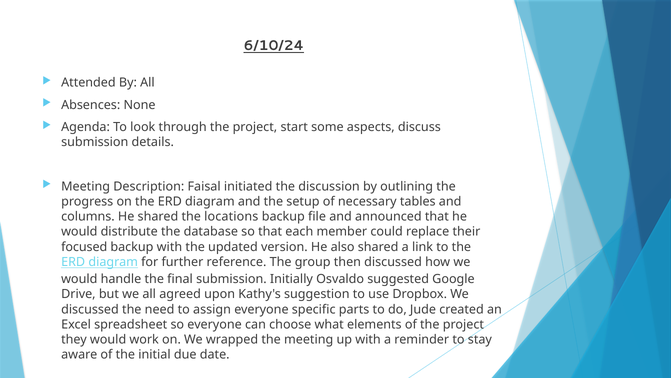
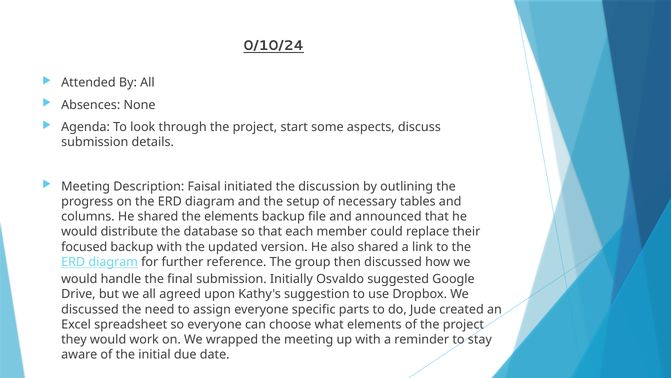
6/10/24: 6/10/24 -> 0/10/24
the locations: locations -> elements
